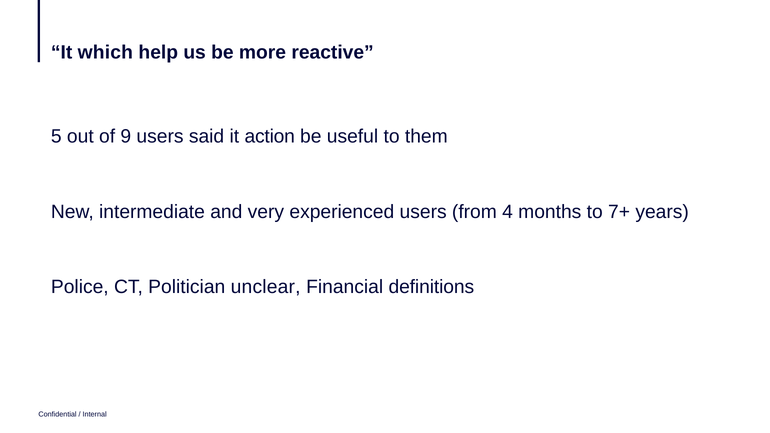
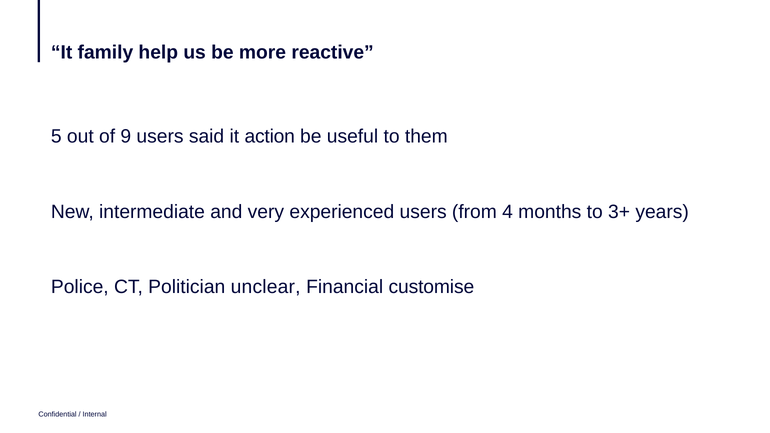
which: which -> family
7+: 7+ -> 3+
definitions: definitions -> customise
